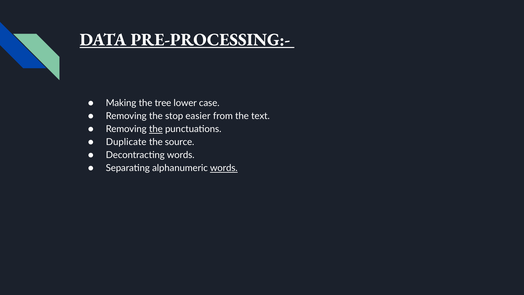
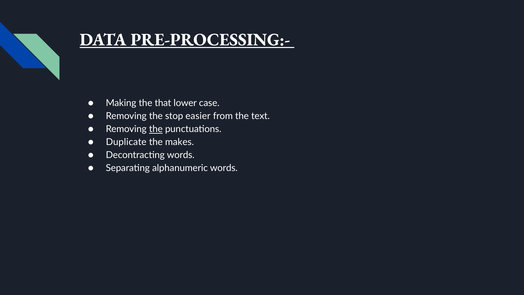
tree: tree -> that
source: source -> makes
words at (224, 168) underline: present -> none
